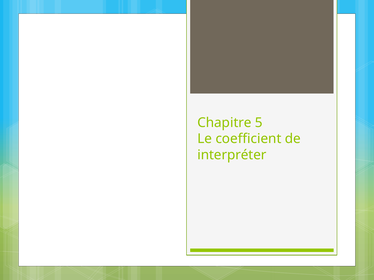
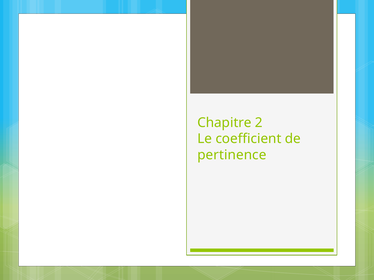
5: 5 -> 2
interpréter: interpréter -> pertinence
